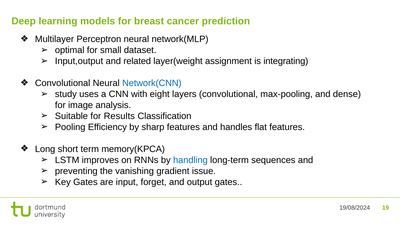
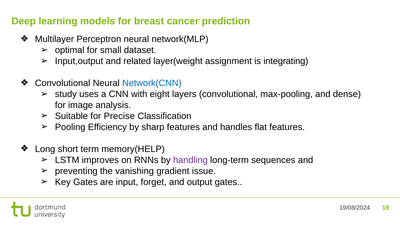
Results: Results -> Precise
memory(KPCA: memory(KPCA -> memory(HELP
handling colour: blue -> purple
